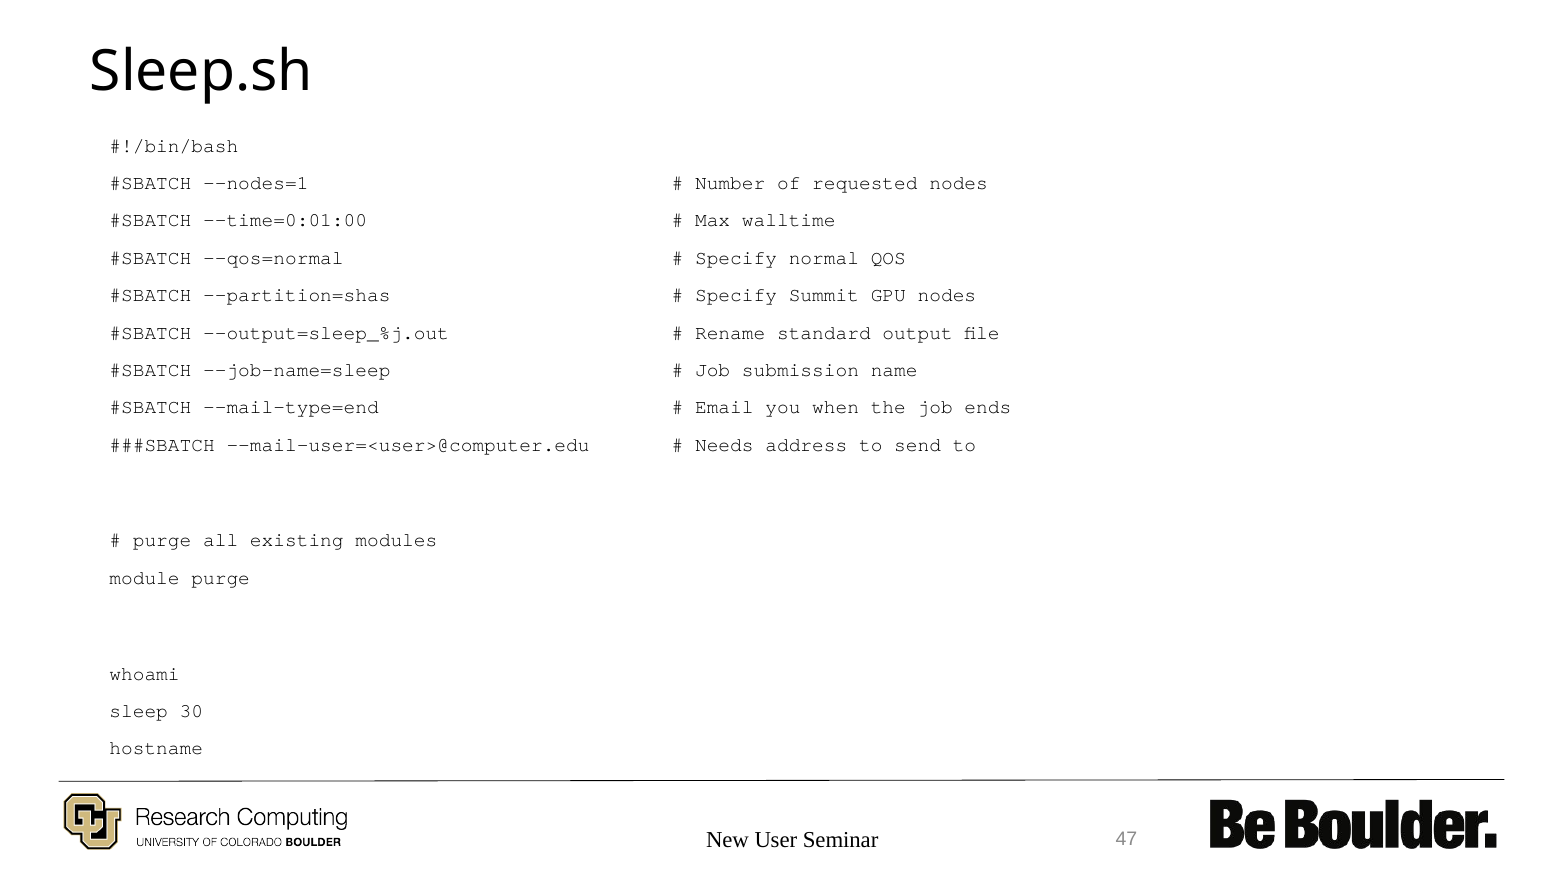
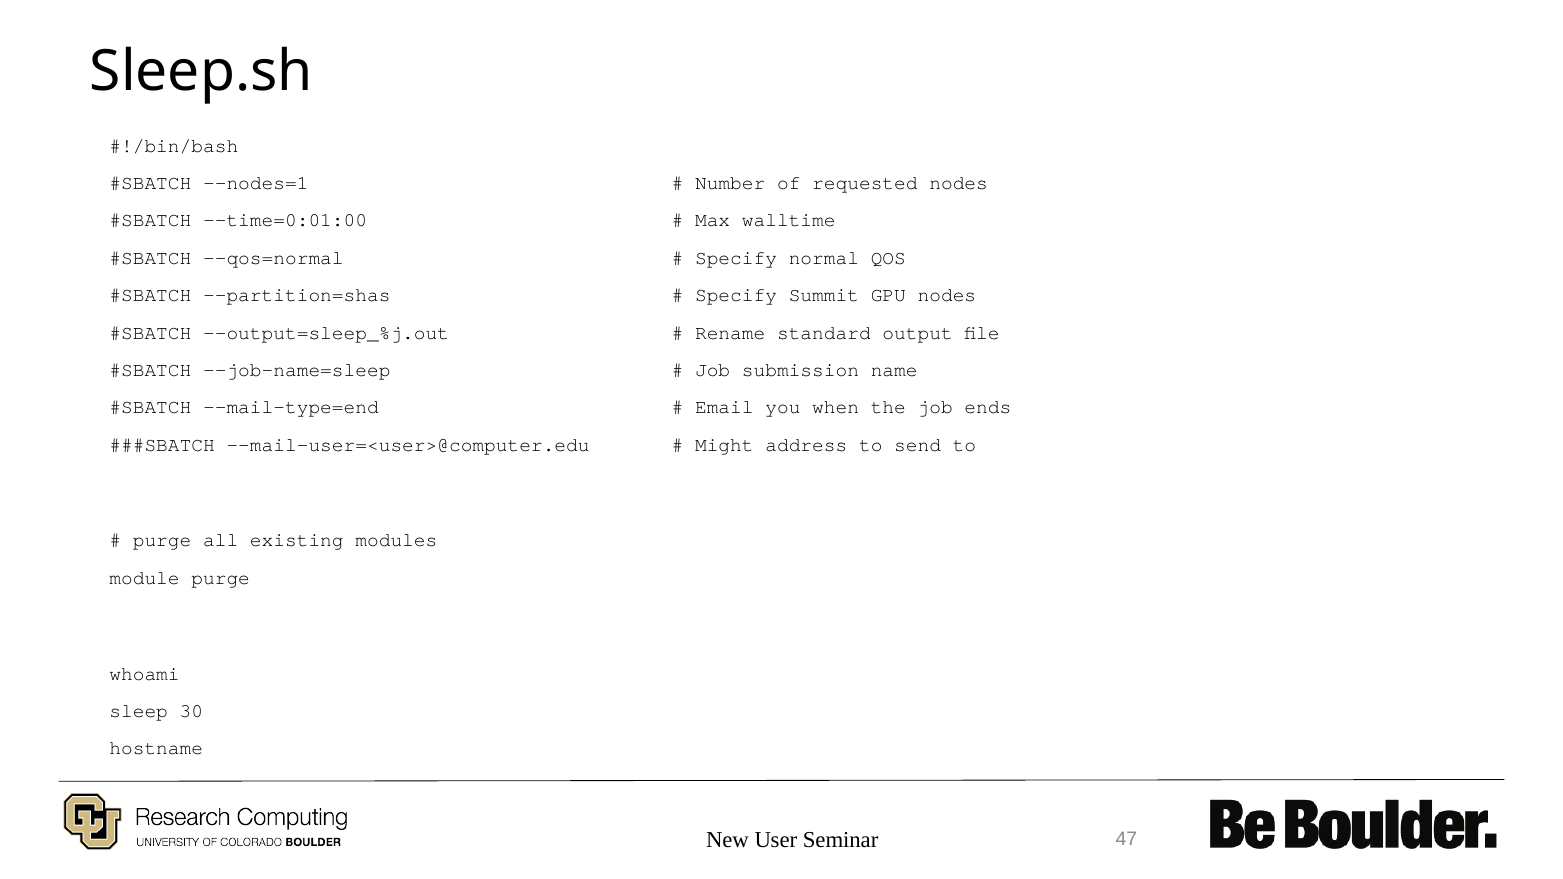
Needs: Needs -> Might
